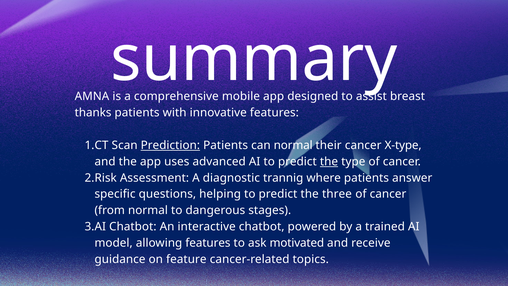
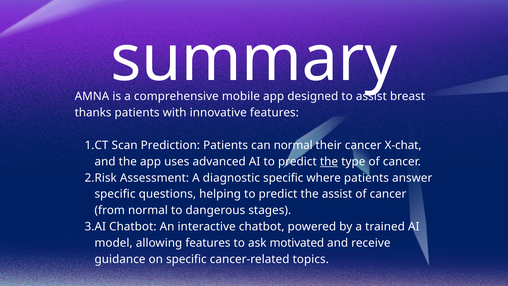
Prediction underline: present -> none
X-type: X-type -> X-chat
diagnostic trannig: trannig -> specific
the three: three -> assist
on feature: feature -> specific
